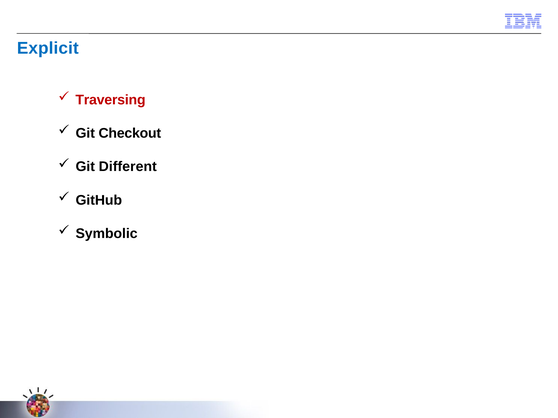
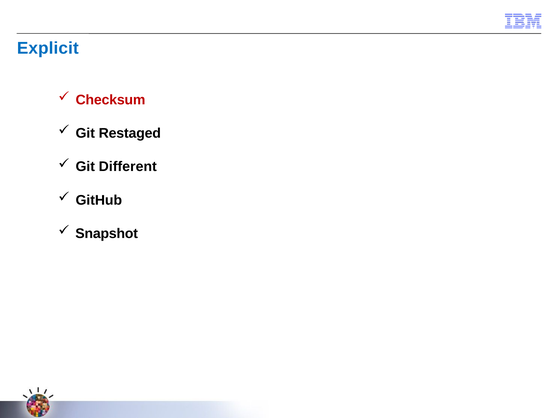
Traversing: Traversing -> Checksum
Checkout: Checkout -> Restaged
Symbolic: Symbolic -> Snapshot
